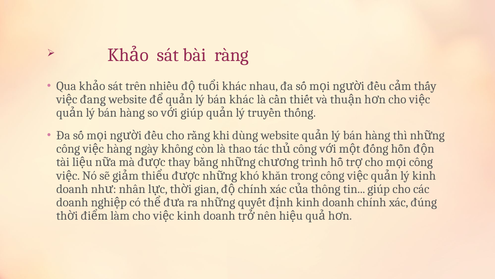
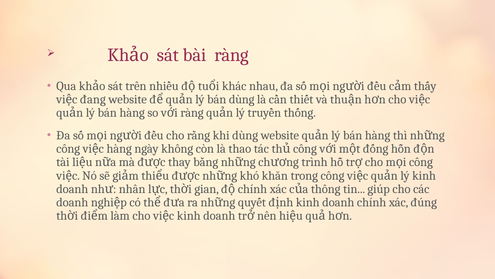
bán khác: khác -> dùng
giúp at (192, 113): giúp -> ràng
